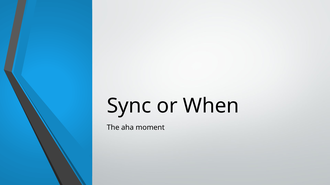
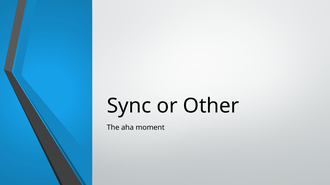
When: When -> Other
